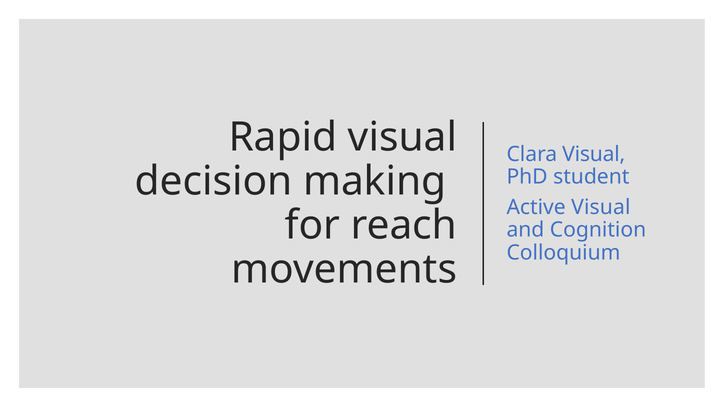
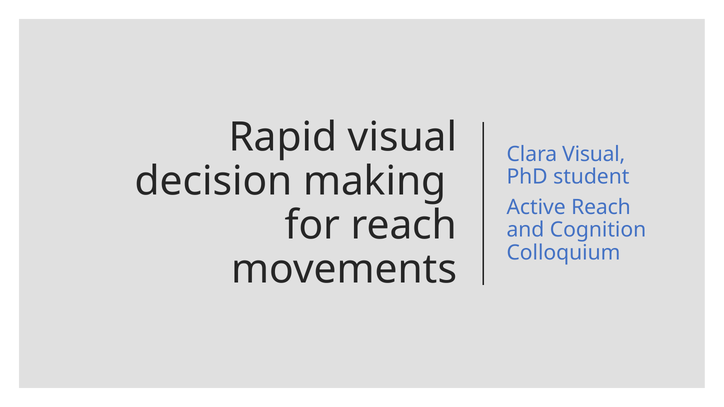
Active Visual: Visual -> Reach
